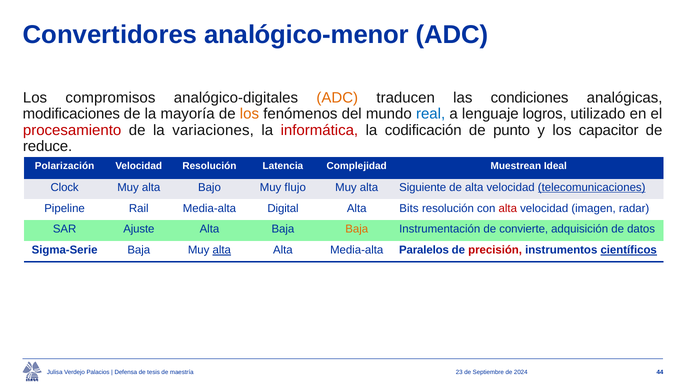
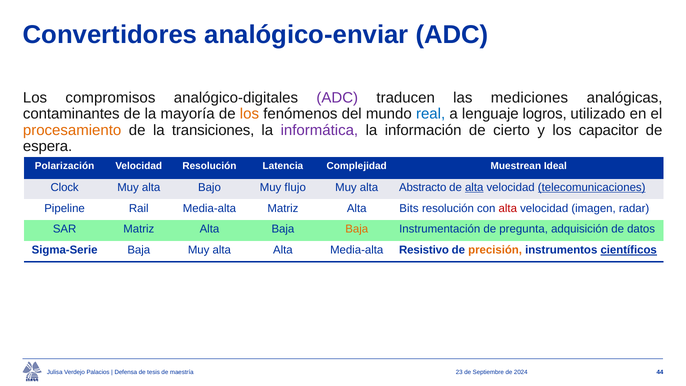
analógico-menor: analógico-menor -> analógico-enviar
ADC at (337, 98) colour: orange -> purple
condiciones: condiciones -> mediciones
modificaciones: modificaciones -> contaminantes
procesamiento colour: red -> orange
variaciones: variaciones -> transiciones
informática colour: red -> purple
codificación: codificación -> información
punto: punto -> cierto
reduce: reduce -> espera
Siguiente: Siguiente -> Abstracto
alta at (474, 187) underline: none -> present
Media-alta Digital: Digital -> Matriz
SAR Ajuste: Ajuste -> Matriz
convierte: convierte -> pregunta
alta at (222, 250) underline: present -> none
Paralelos: Paralelos -> Resistivo
precisión colour: red -> orange
